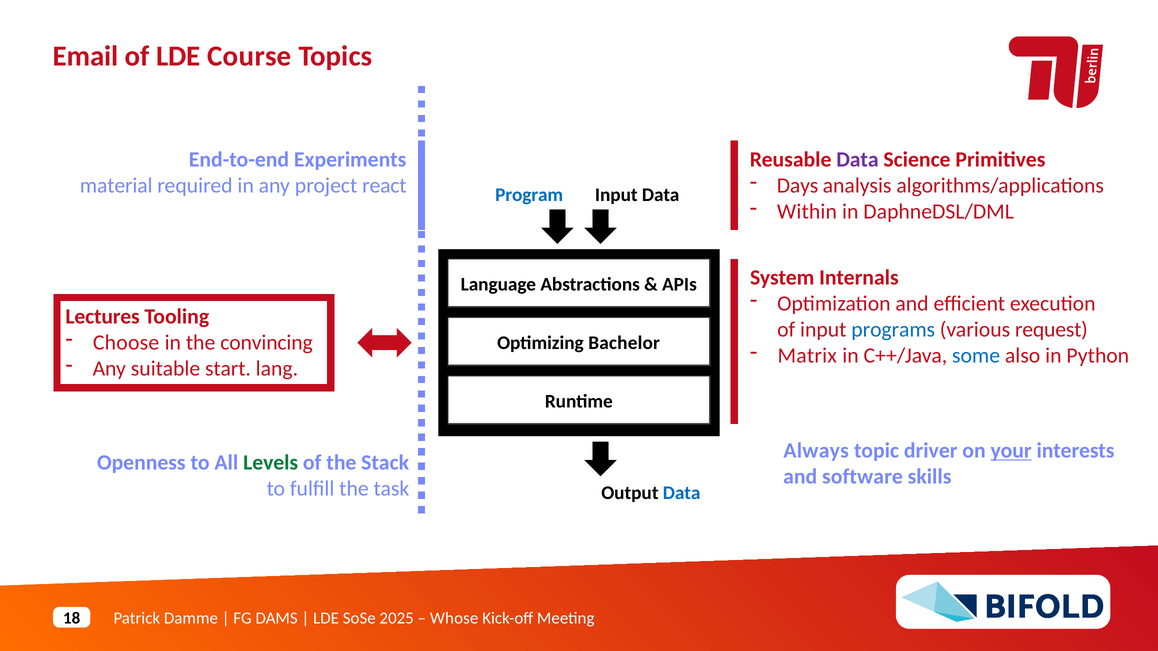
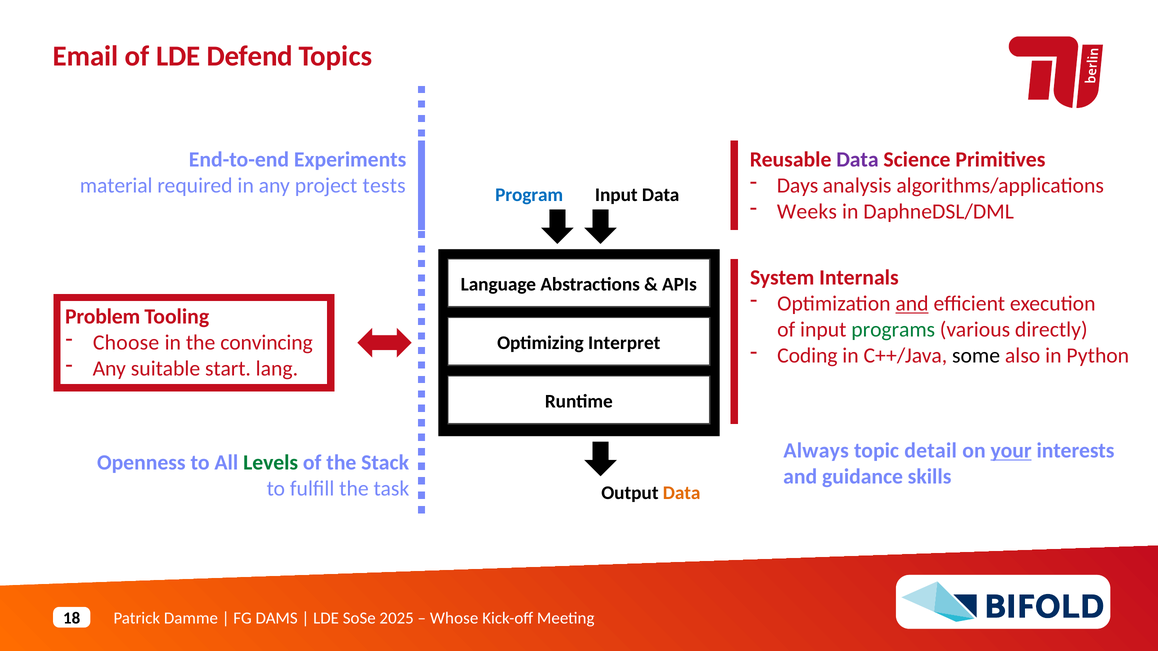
Course: Course -> Defend
react: react -> tests
Within: Within -> Weeks
and at (912, 304) underline: none -> present
Lectures: Lectures -> Problem
programs colour: blue -> green
request: request -> directly
Bachelor: Bachelor -> Interpret
Matrix: Matrix -> Coding
some colour: blue -> black
driver: driver -> detail
software: software -> guidance
Data at (682, 493) colour: blue -> orange
